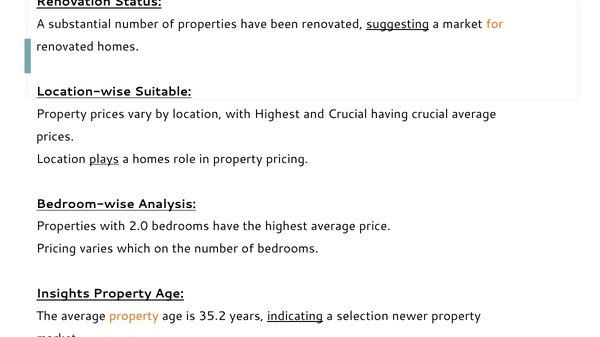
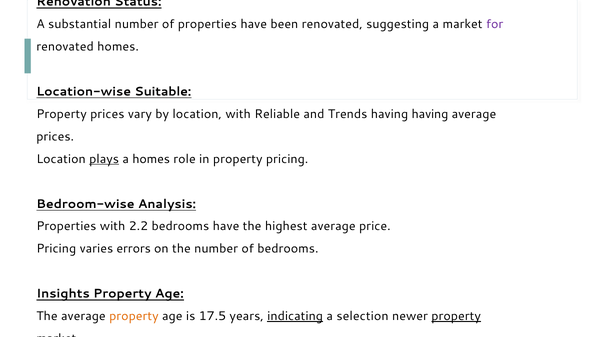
suggesting underline: present -> none
for colour: orange -> purple
with Highest: Highest -> Reliable
and Crucial: Crucial -> Trends
having crucial: crucial -> having
2.0: 2.0 -> 2.2
which: which -> errors
35.2: 35.2 -> 17.5
property at (456, 317) underline: none -> present
